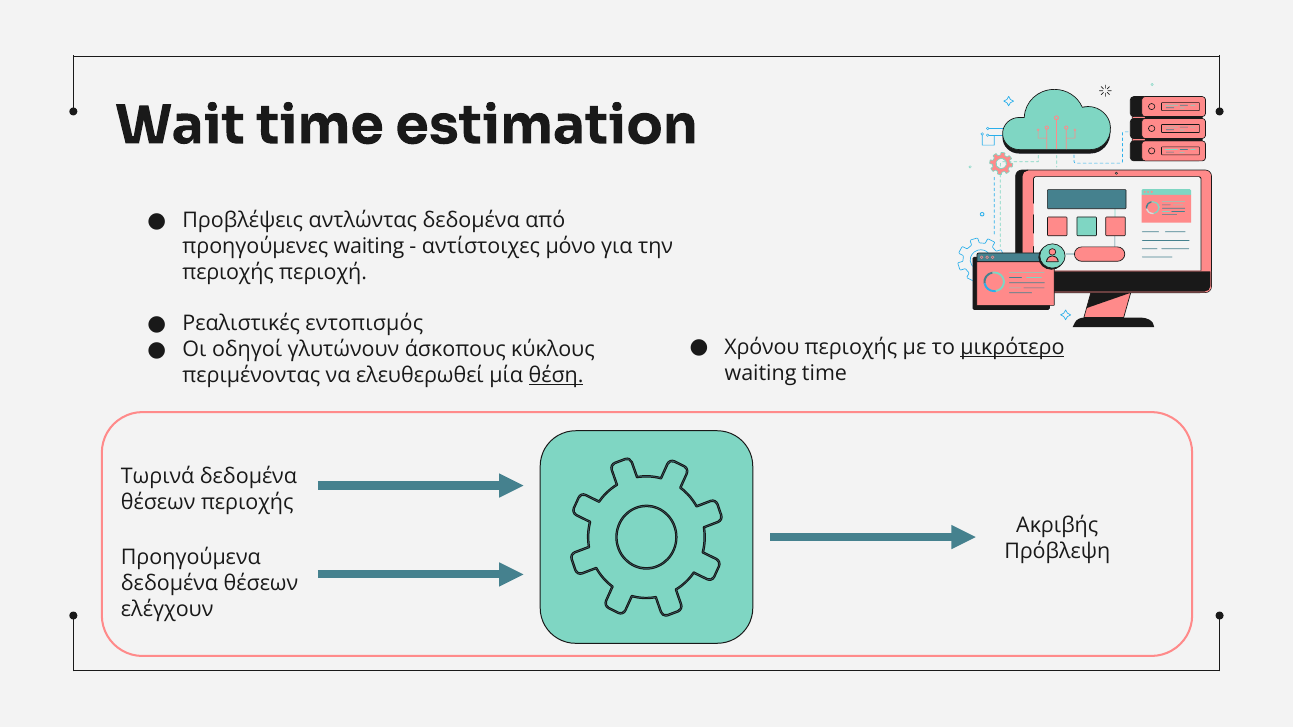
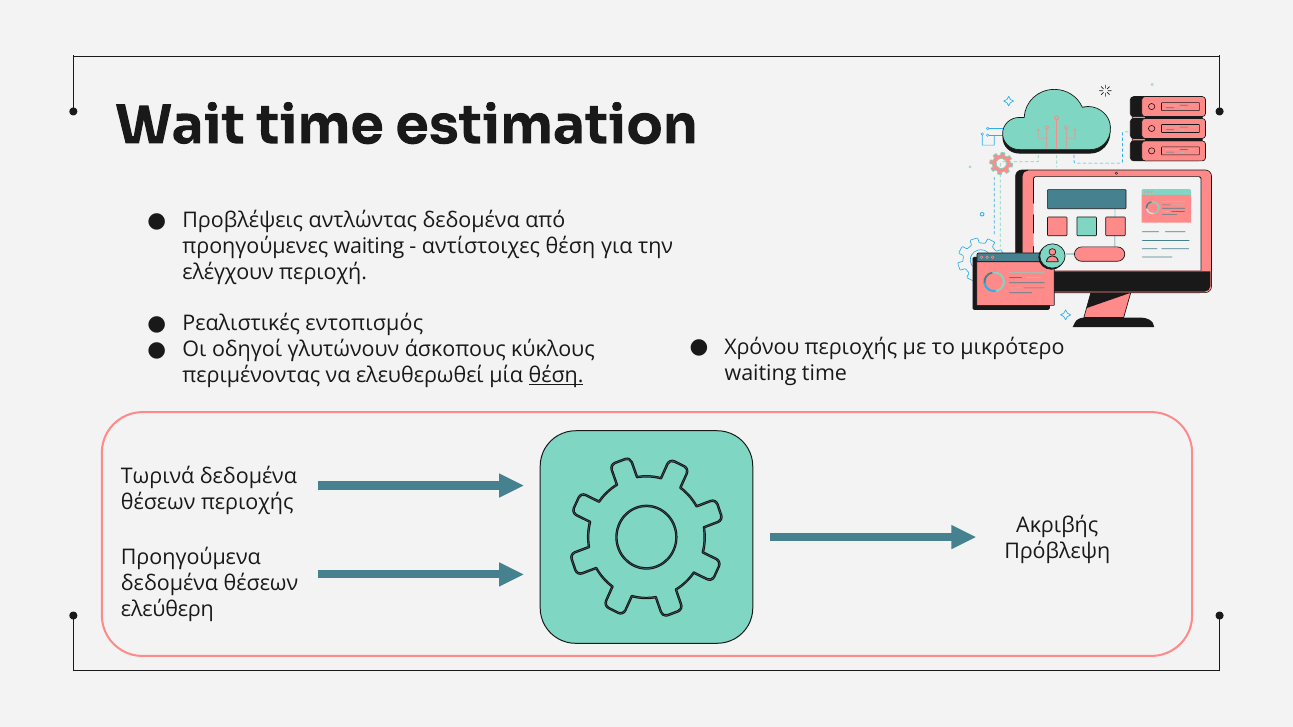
αντίστοιχες μόνο: μόνο -> θέση
περιοχής at (228, 272): περιοχής -> ελέγχουν
μικρότερο underline: present -> none
ελέγχουν: ελέγχουν -> ελεύθερη
